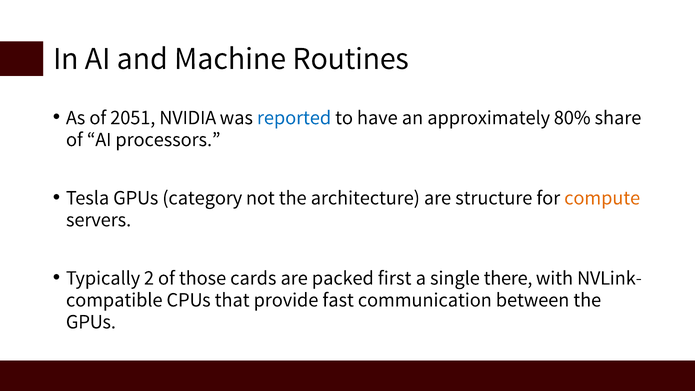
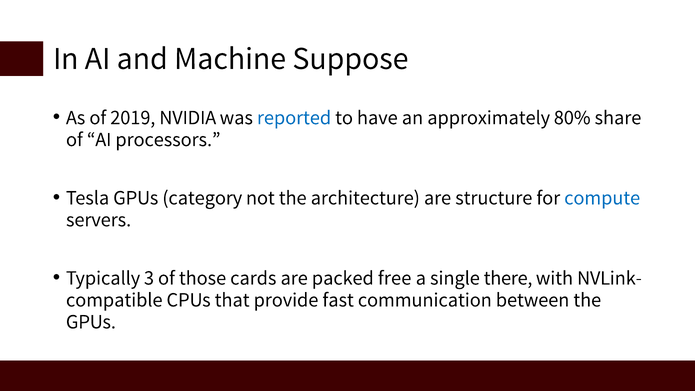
Routines: Routines -> Suppose
2051: 2051 -> 2019
compute colour: orange -> blue
2: 2 -> 3
first: first -> free
